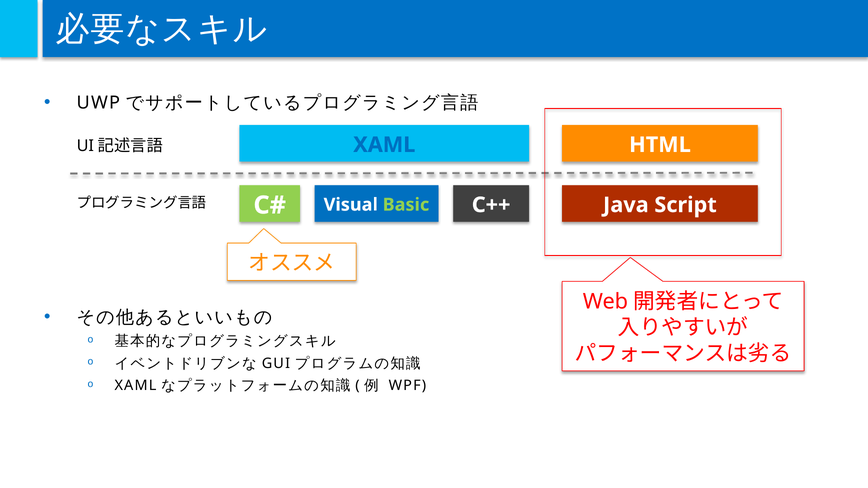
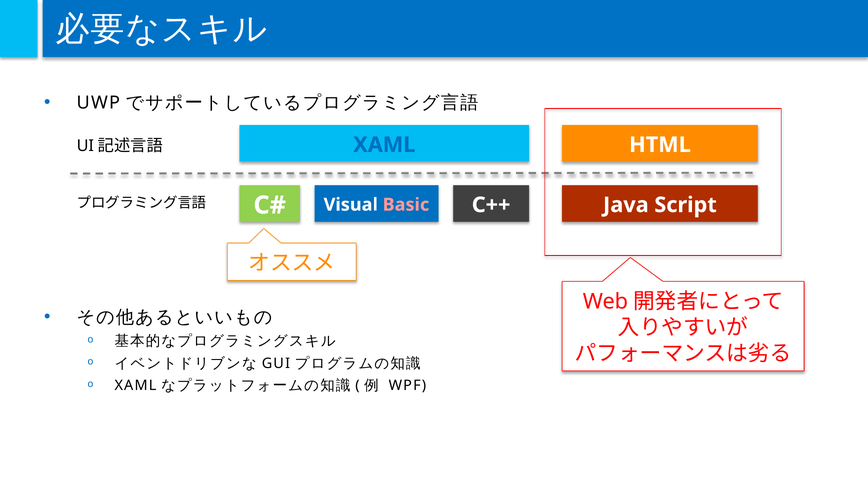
Basic colour: light green -> pink
